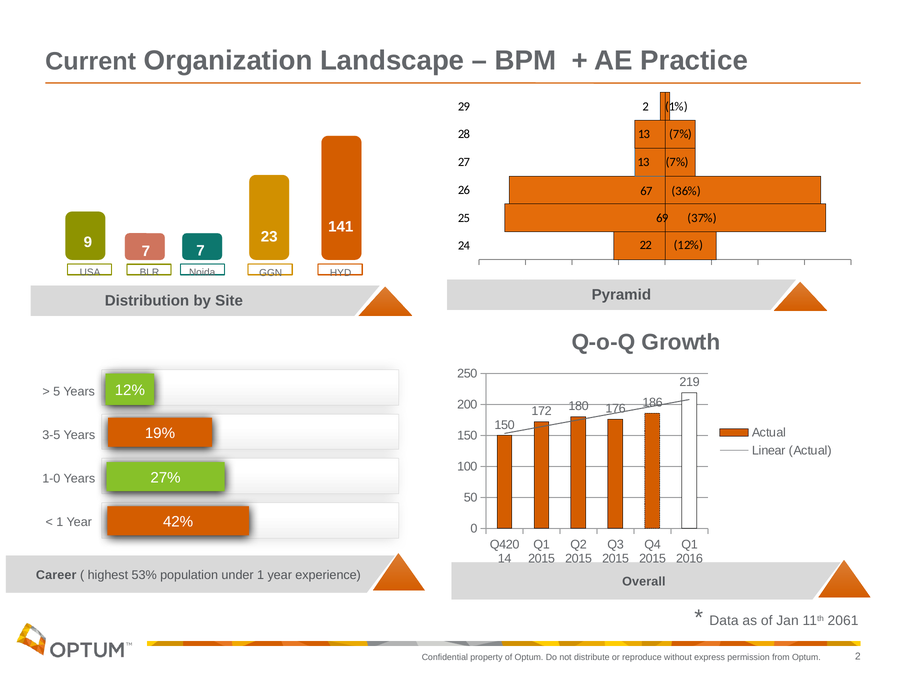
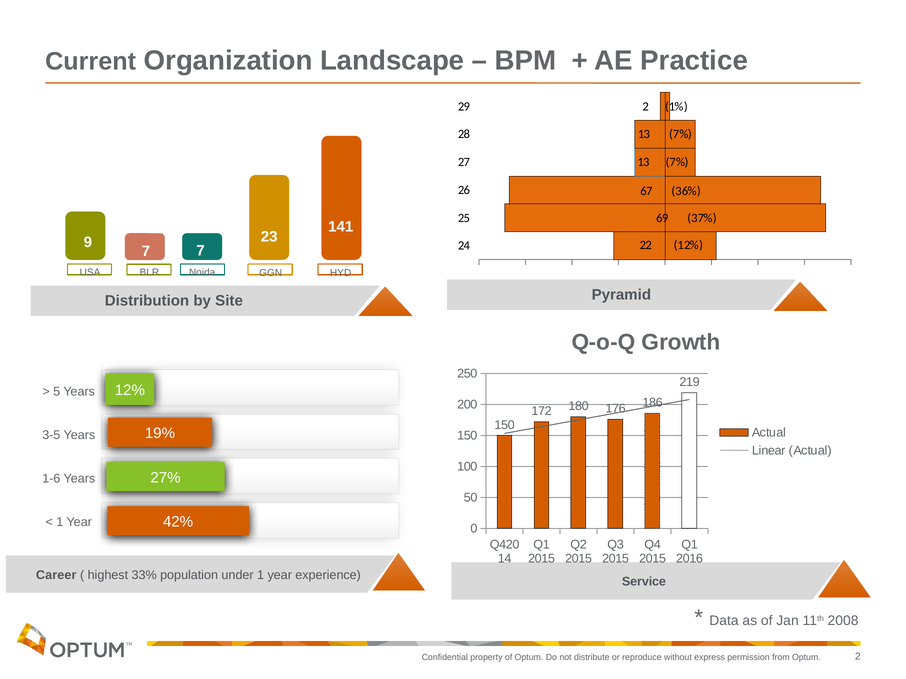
1-0: 1-0 -> 1-6
53%: 53% -> 33%
Overall: Overall -> Service
2061: 2061 -> 2008
